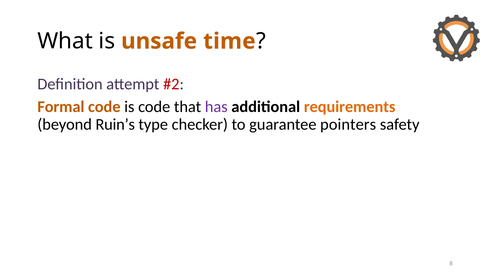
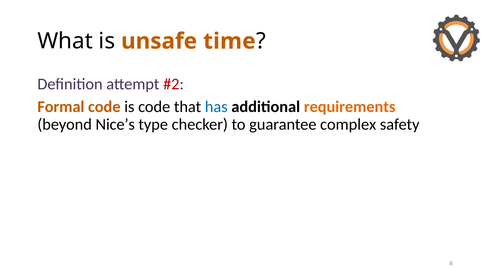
has colour: purple -> blue
Ruin’s: Ruin’s -> Nice’s
pointers: pointers -> complex
